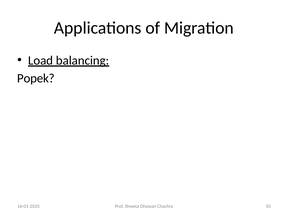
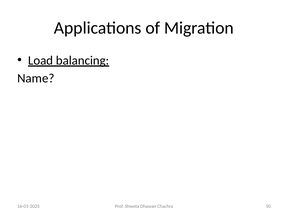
Popek: Popek -> Name
